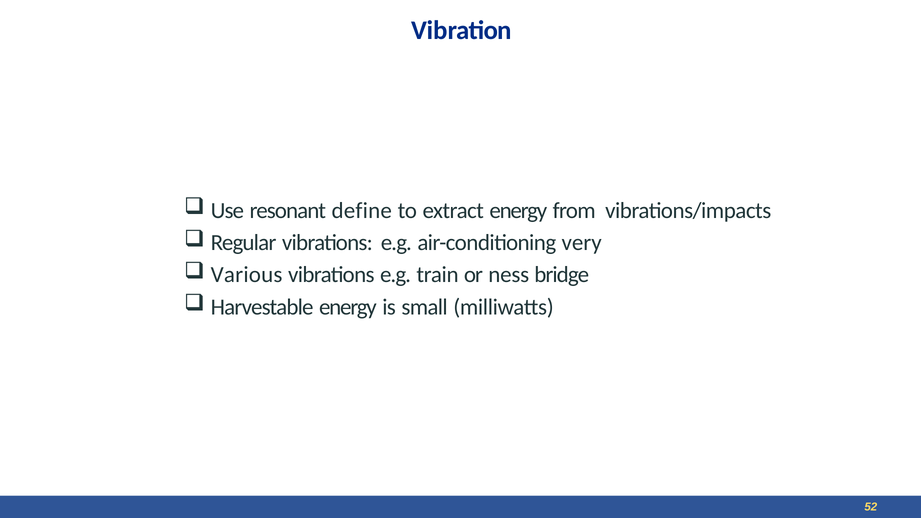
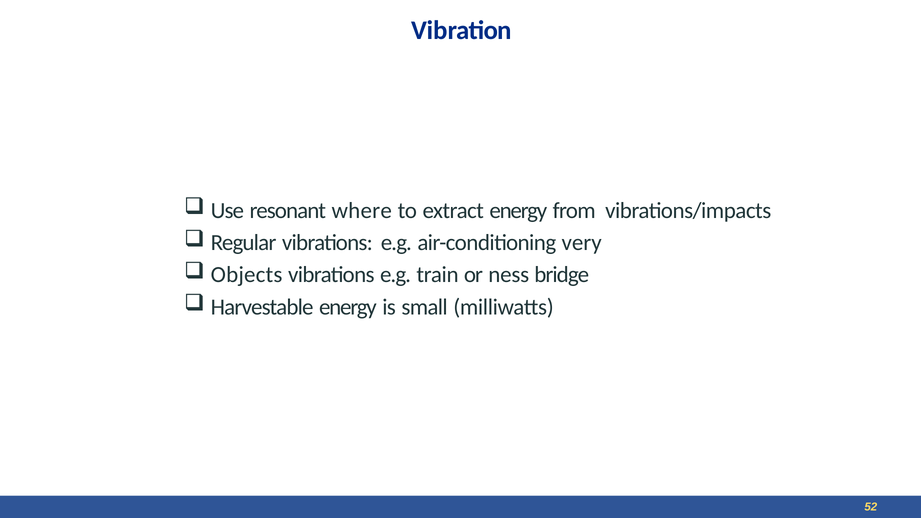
define: define -> where
Various: Various -> Objects
